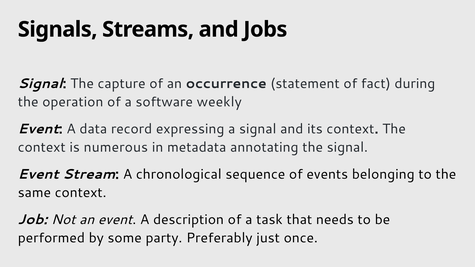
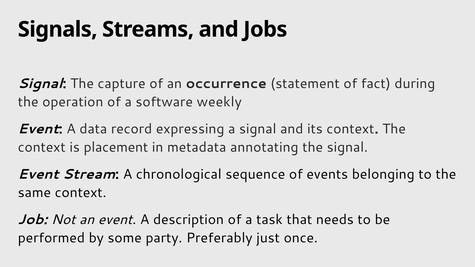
numerous: numerous -> placement
